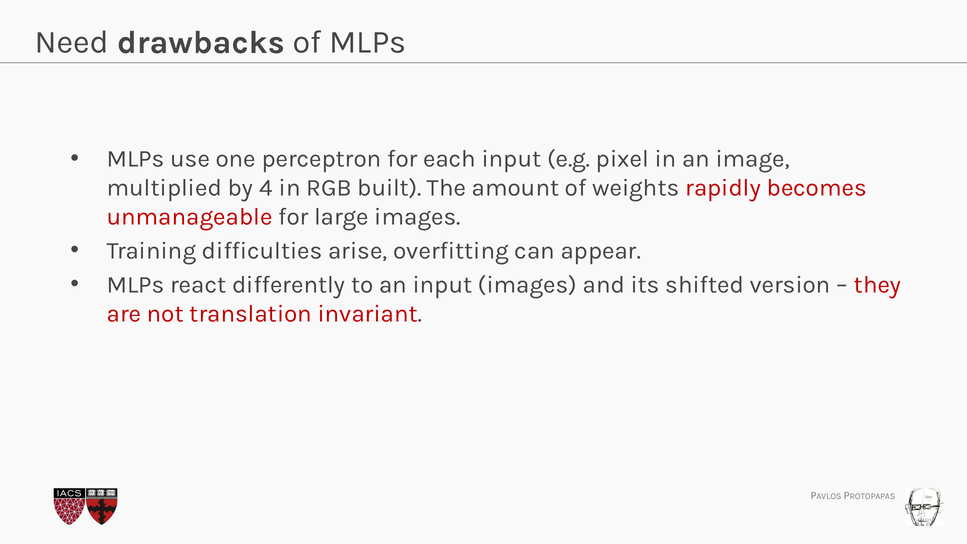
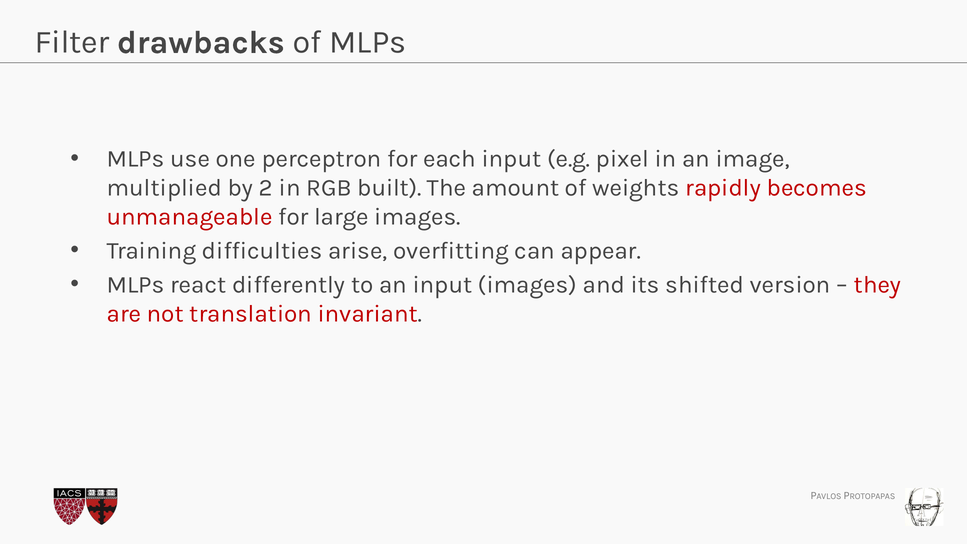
Need: Need -> Filter
4: 4 -> 2
